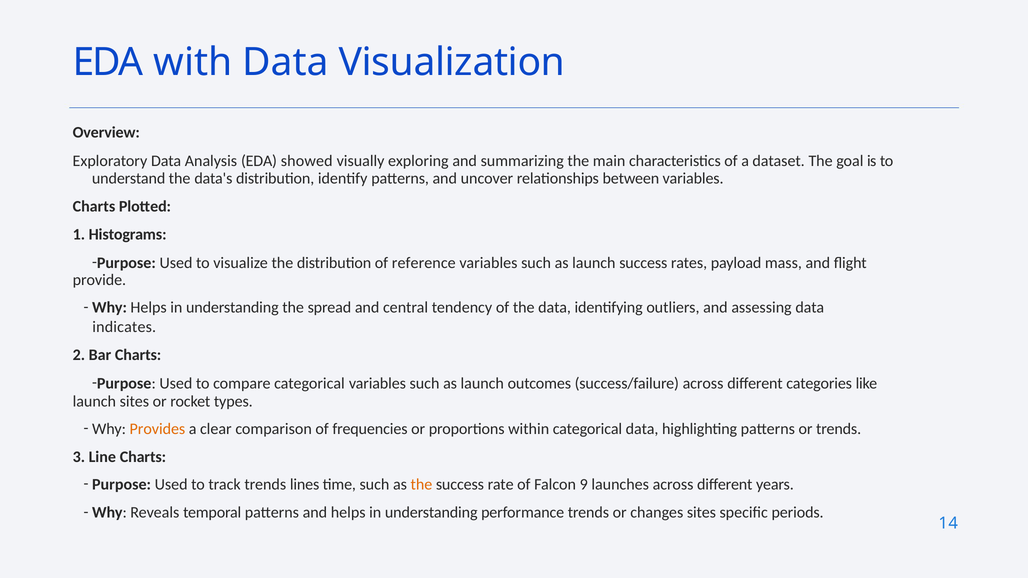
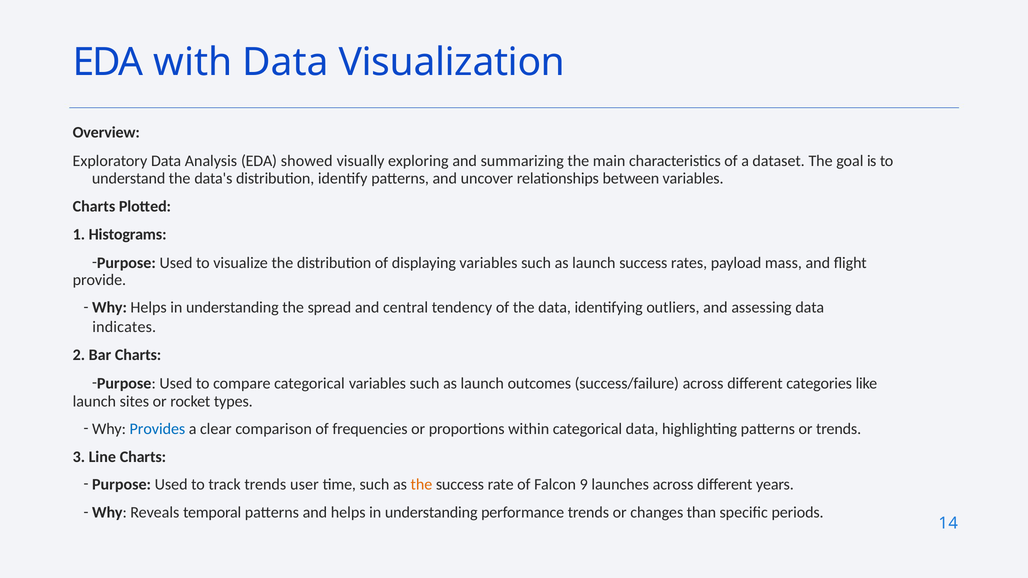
reference: reference -> displaying
Provides colour: orange -> blue
lines: lines -> user
changes sites: sites -> than
